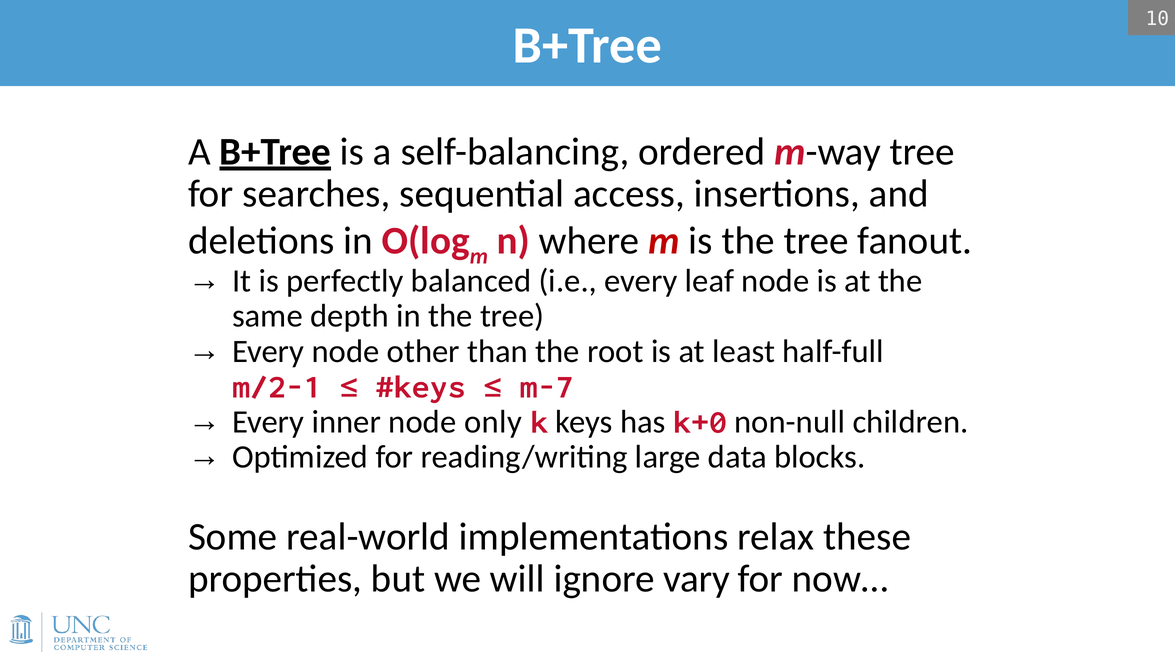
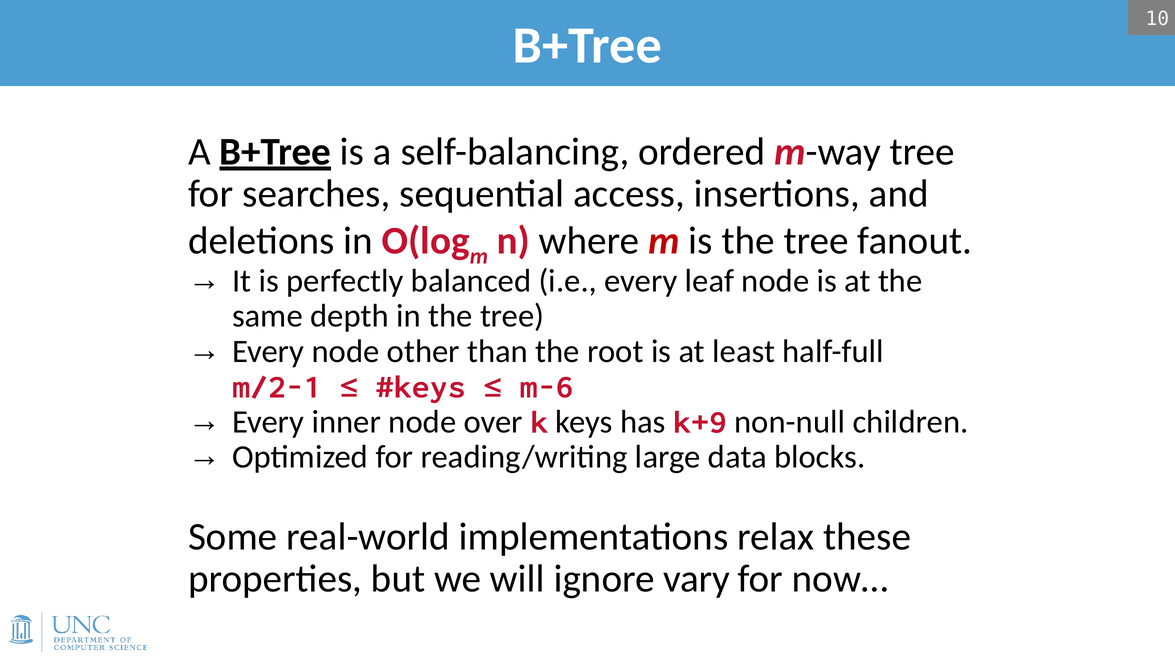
m-7: m-7 -> m-6
only: only -> over
k+0: k+0 -> k+9
